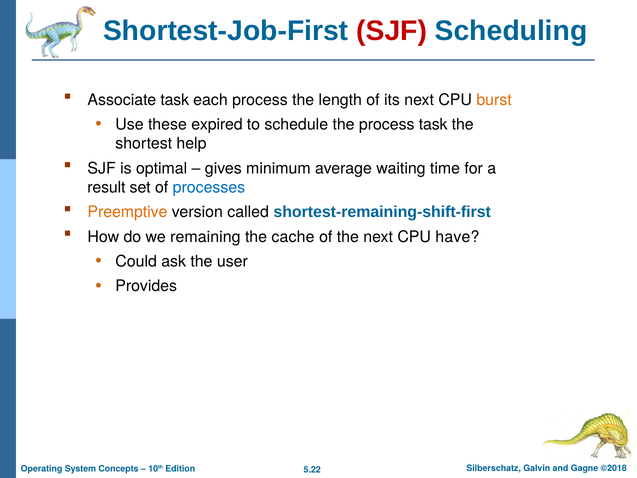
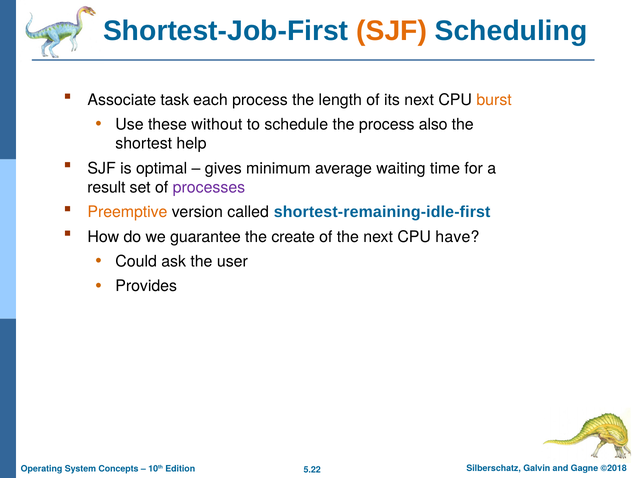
SJF at (392, 31) colour: red -> orange
expired: expired -> without
process task: task -> also
processes colour: blue -> purple
shortest-remaining-shift-first: shortest-remaining-shift-first -> shortest-remaining-idle-first
remaining: remaining -> guarantee
cache: cache -> create
